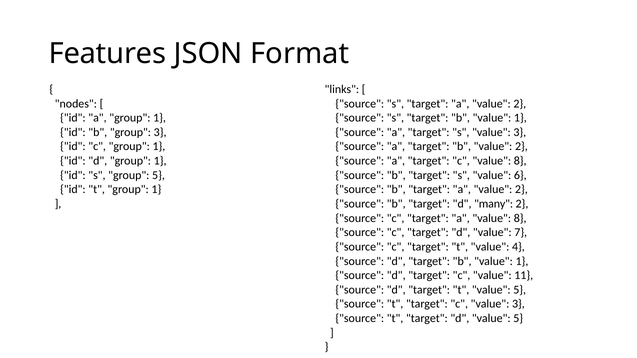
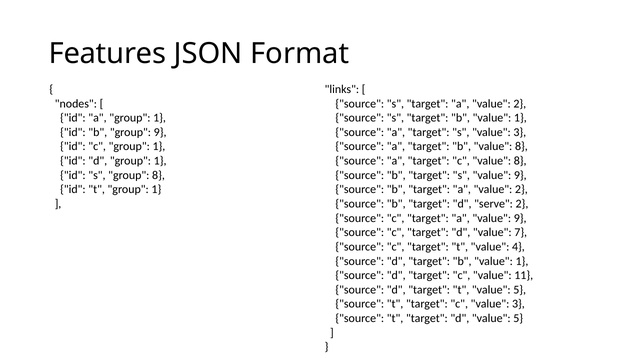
group 3: 3 -> 9
b value 2: 2 -> 8
group 5: 5 -> 8
s value 6: 6 -> 9
many: many -> serve
a value 8: 8 -> 9
